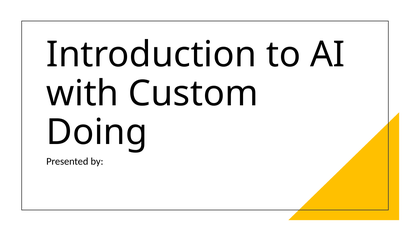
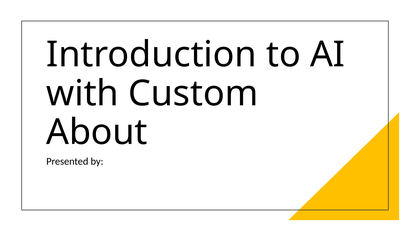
Doing: Doing -> About
